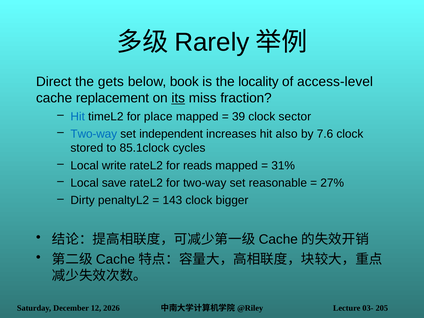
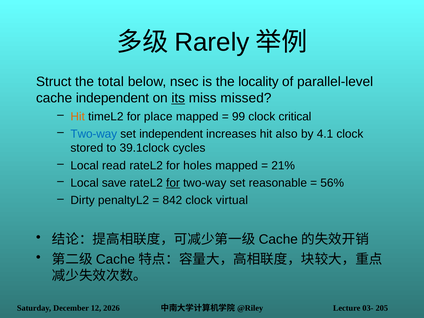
Direct: Direct -> Struct
gets: gets -> total
book: book -> nsec
access-level: access-level -> parallel-level
cache replacement: replacement -> independent
fraction: fraction -> missed
Hit at (78, 116) colour: blue -> orange
39: 39 -> 99
sector: sector -> critical
7.6: 7.6 -> 4.1
85.1clock: 85.1clock -> 39.1clock
write: write -> read
reads: reads -> holes
31%: 31% -> 21%
for at (173, 183) underline: none -> present
27%: 27% -> 56%
143: 143 -> 842
bigger: bigger -> virtual
